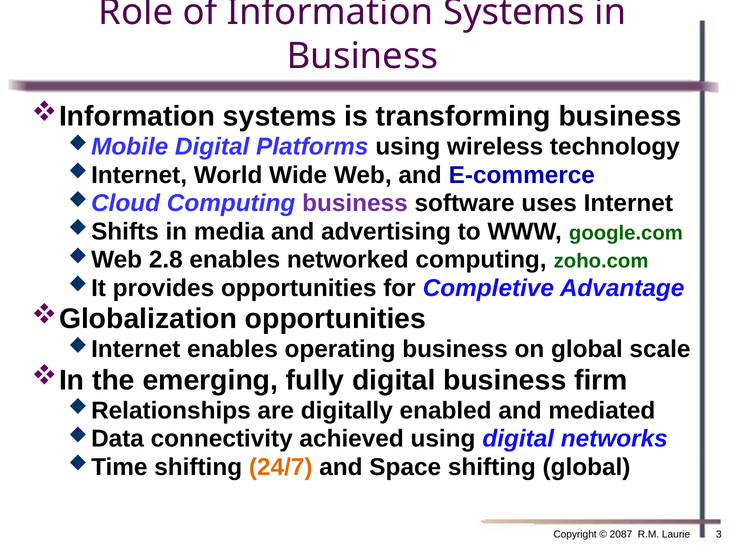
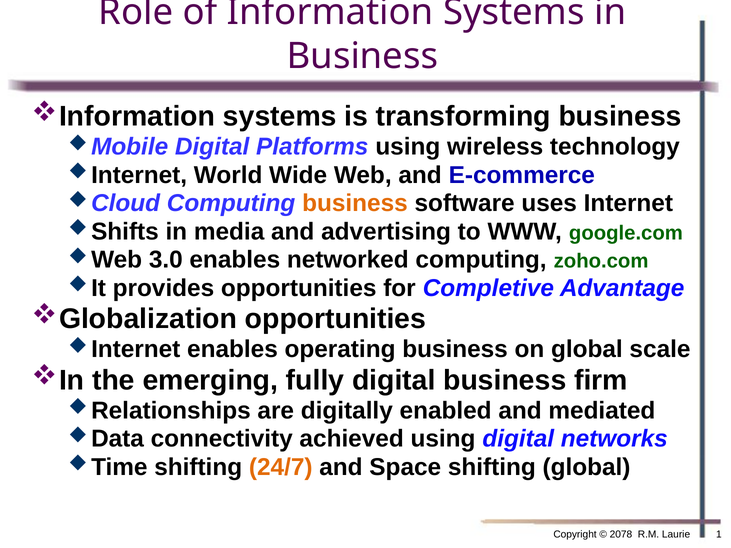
business at (355, 204) colour: purple -> orange
2.8: 2.8 -> 3.0
2087: 2087 -> 2078
3: 3 -> 1
